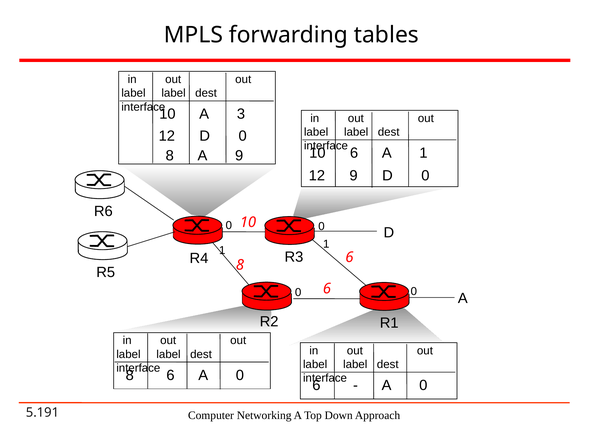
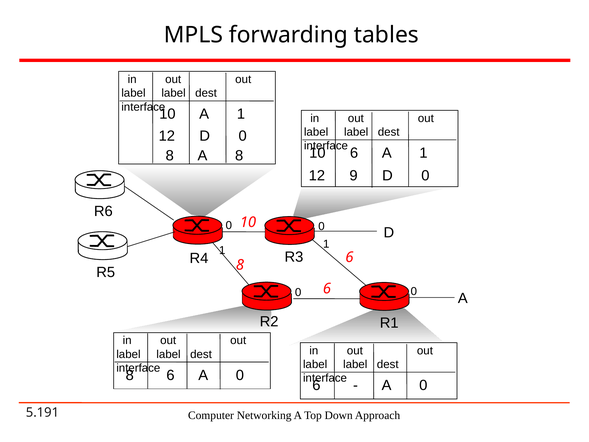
10 A 3: 3 -> 1
A 9: 9 -> 8
